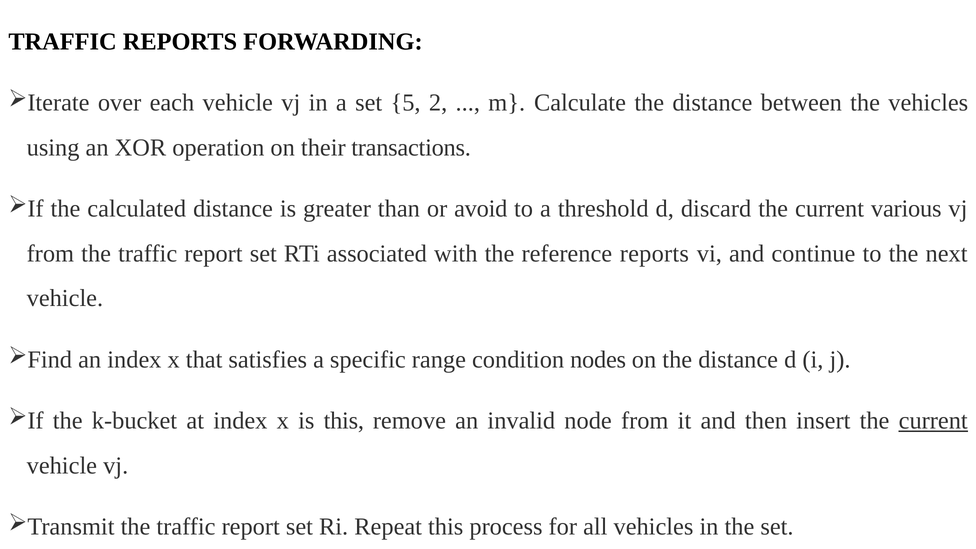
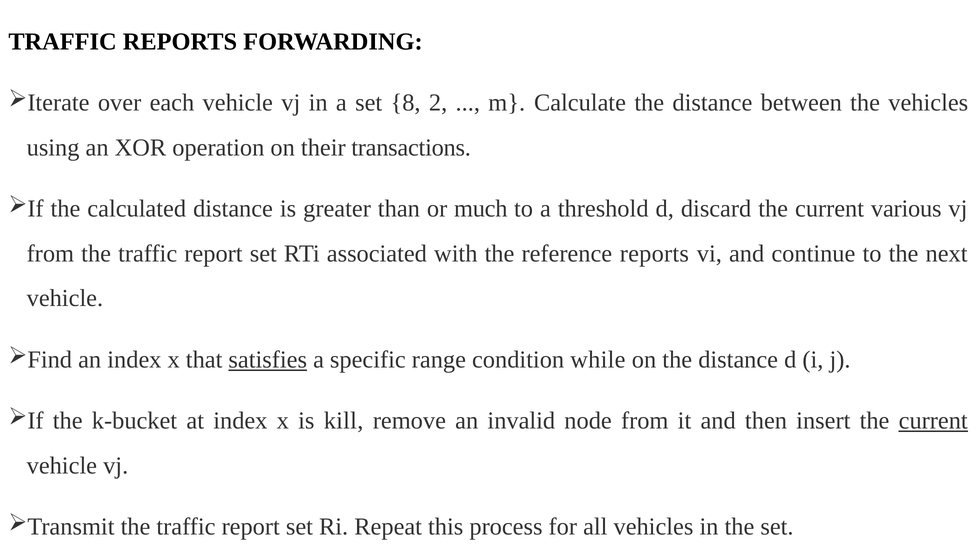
5: 5 -> 8
avoid: avoid -> much
satisfies underline: none -> present
nodes: nodes -> while
is this: this -> kill
